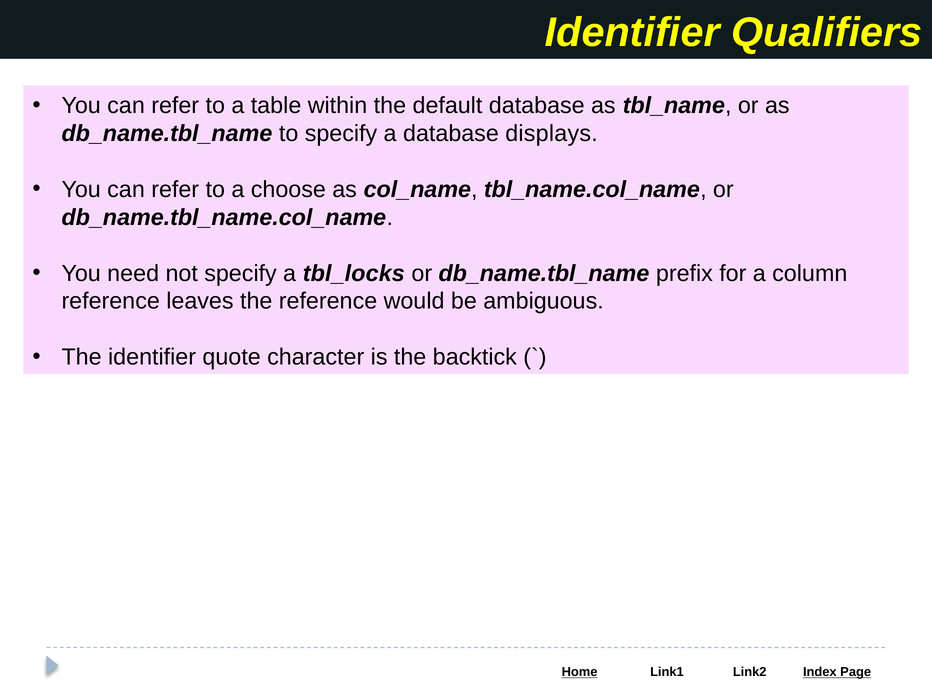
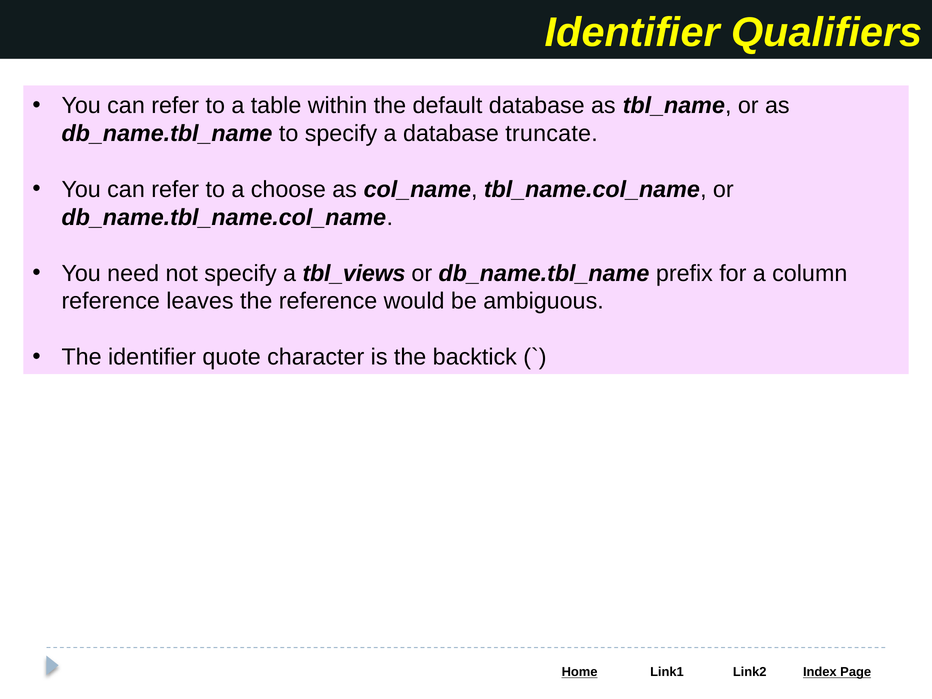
displays: displays -> truncate
tbl_locks: tbl_locks -> tbl_views
